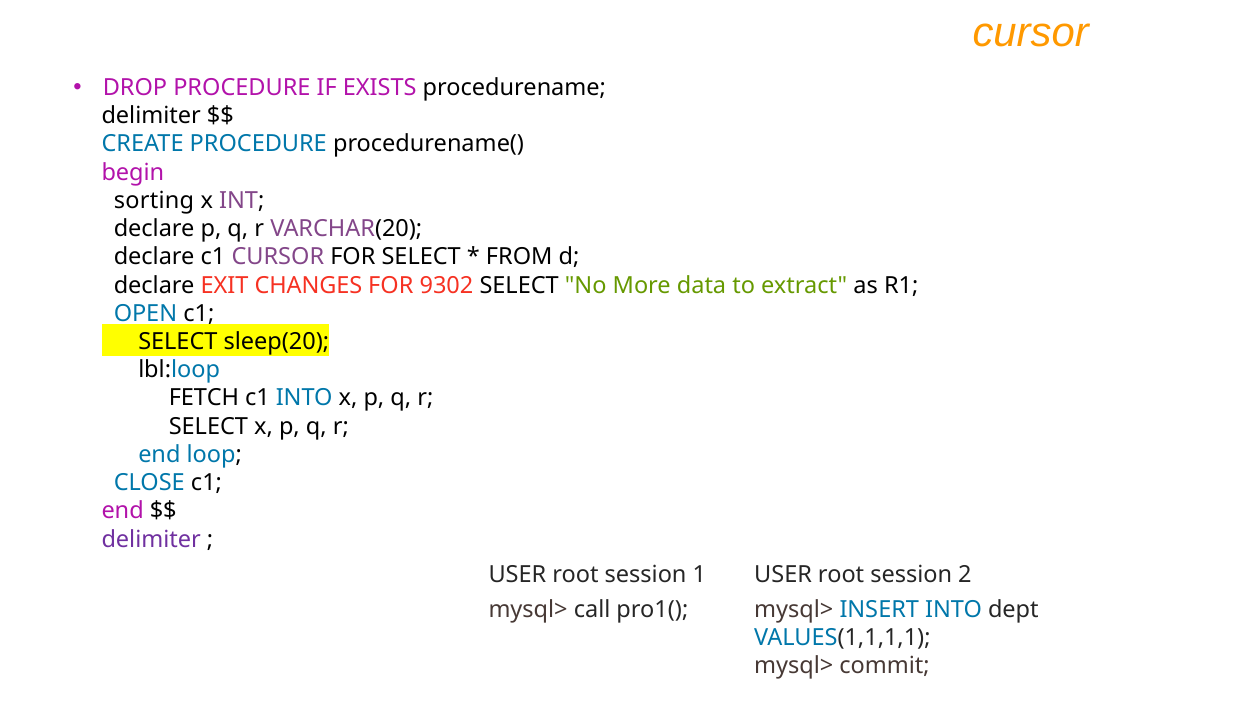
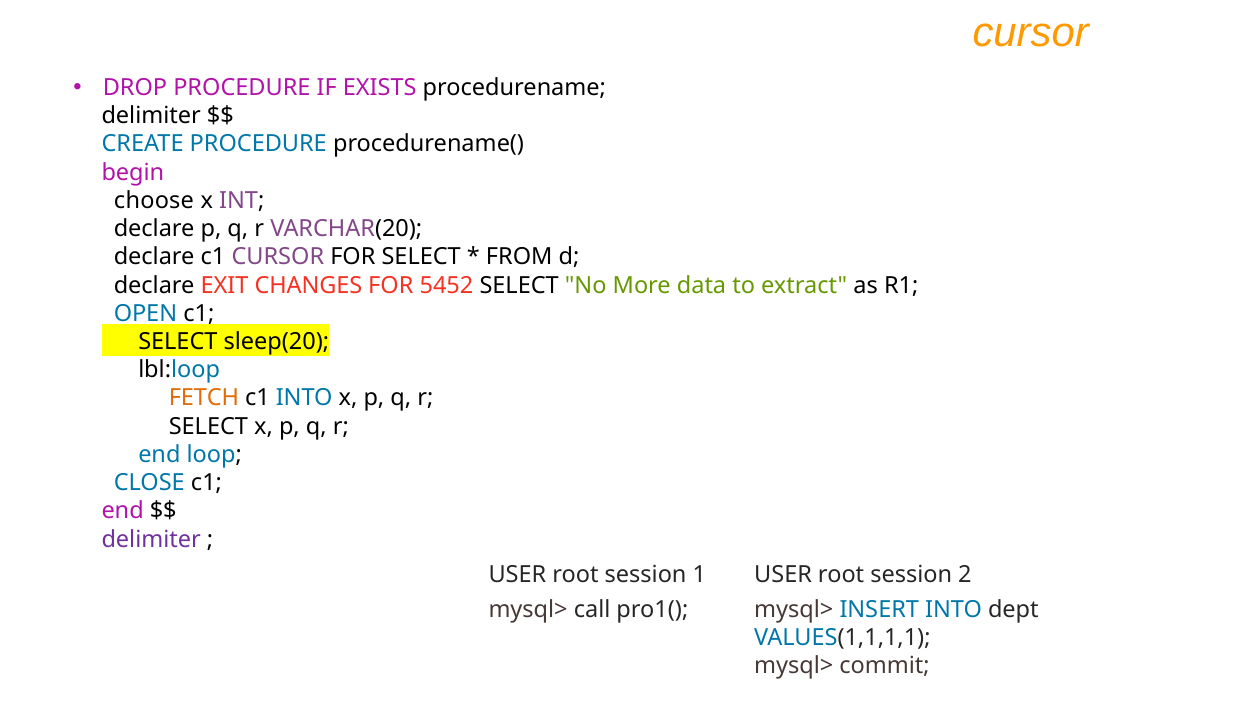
sorting: sorting -> choose
9302: 9302 -> 5452
FETCH colour: black -> orange
